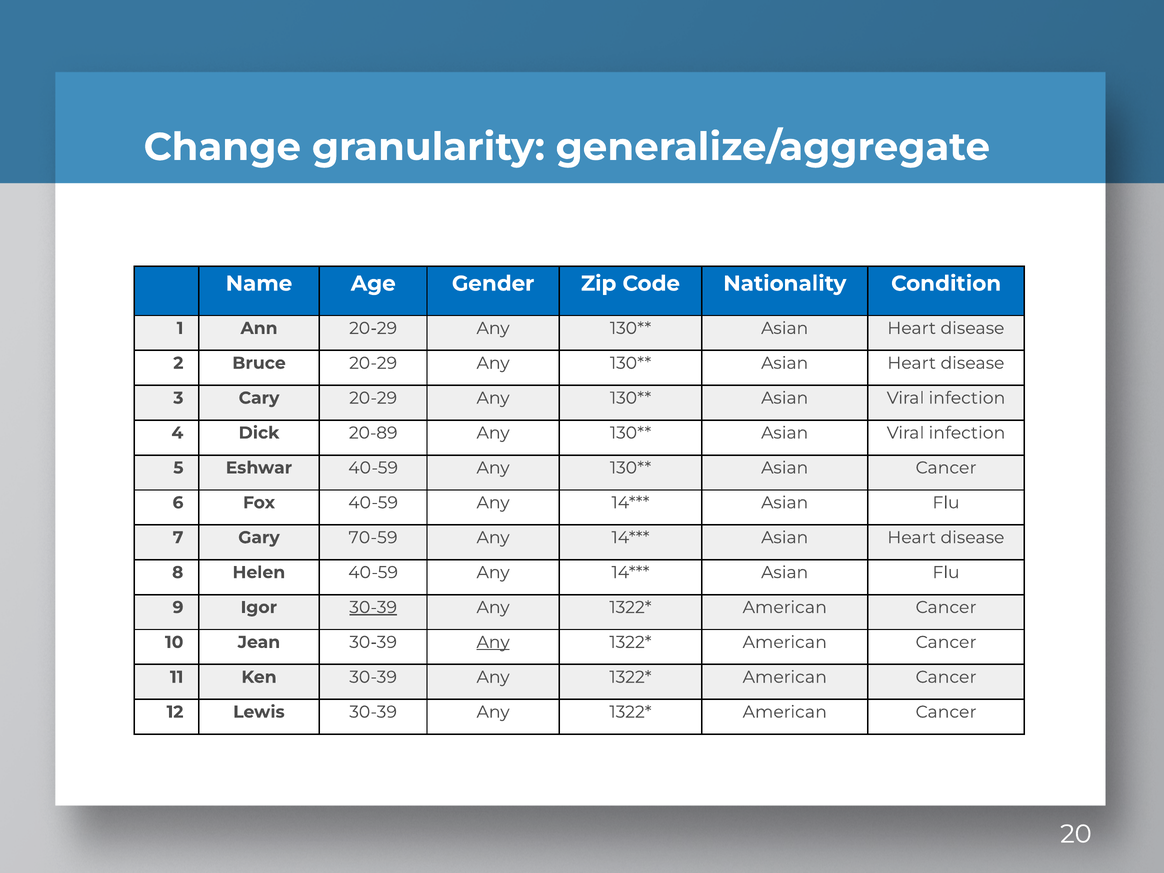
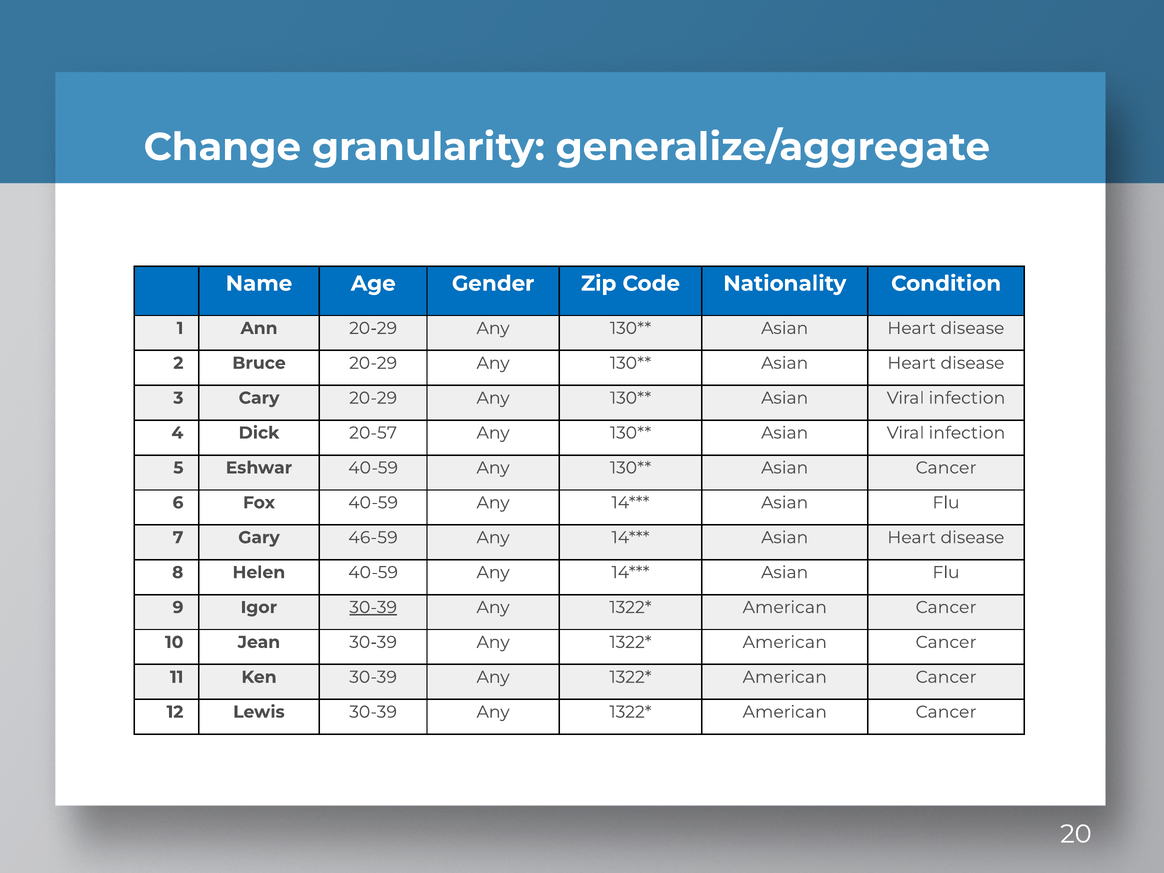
20-89: 20-89 -> 20-57
70-59: 70-59 -> 46-59
Any at (493, 642) underline: present -> none
